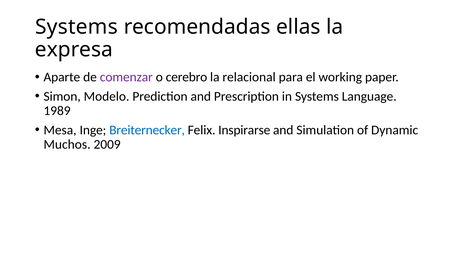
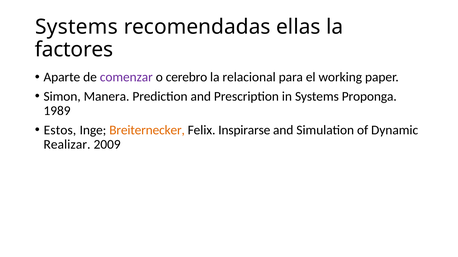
expresa: expresa -> factores
Modelo: Modelo -> Manera
Language: Language -> Proponga
Mesa: Mesa -> Estos
Breiternecker colour: blue -> orange
Muchos: Muchos -> Realizar
